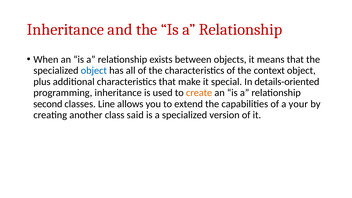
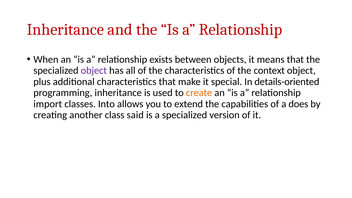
object at (94, 71) colour: blue -> purple
second: second -> import
Line: Line -> Into
your: your -> does
